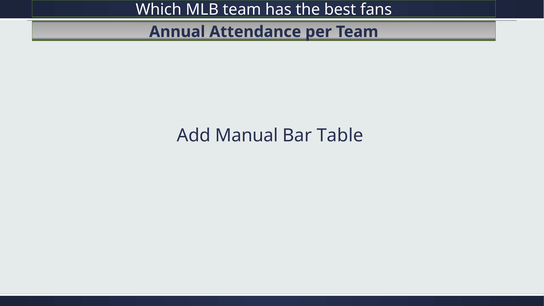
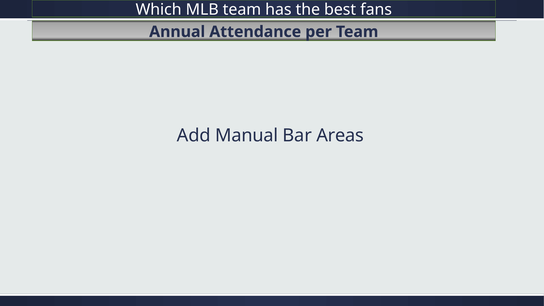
Table: Table -> Areas
